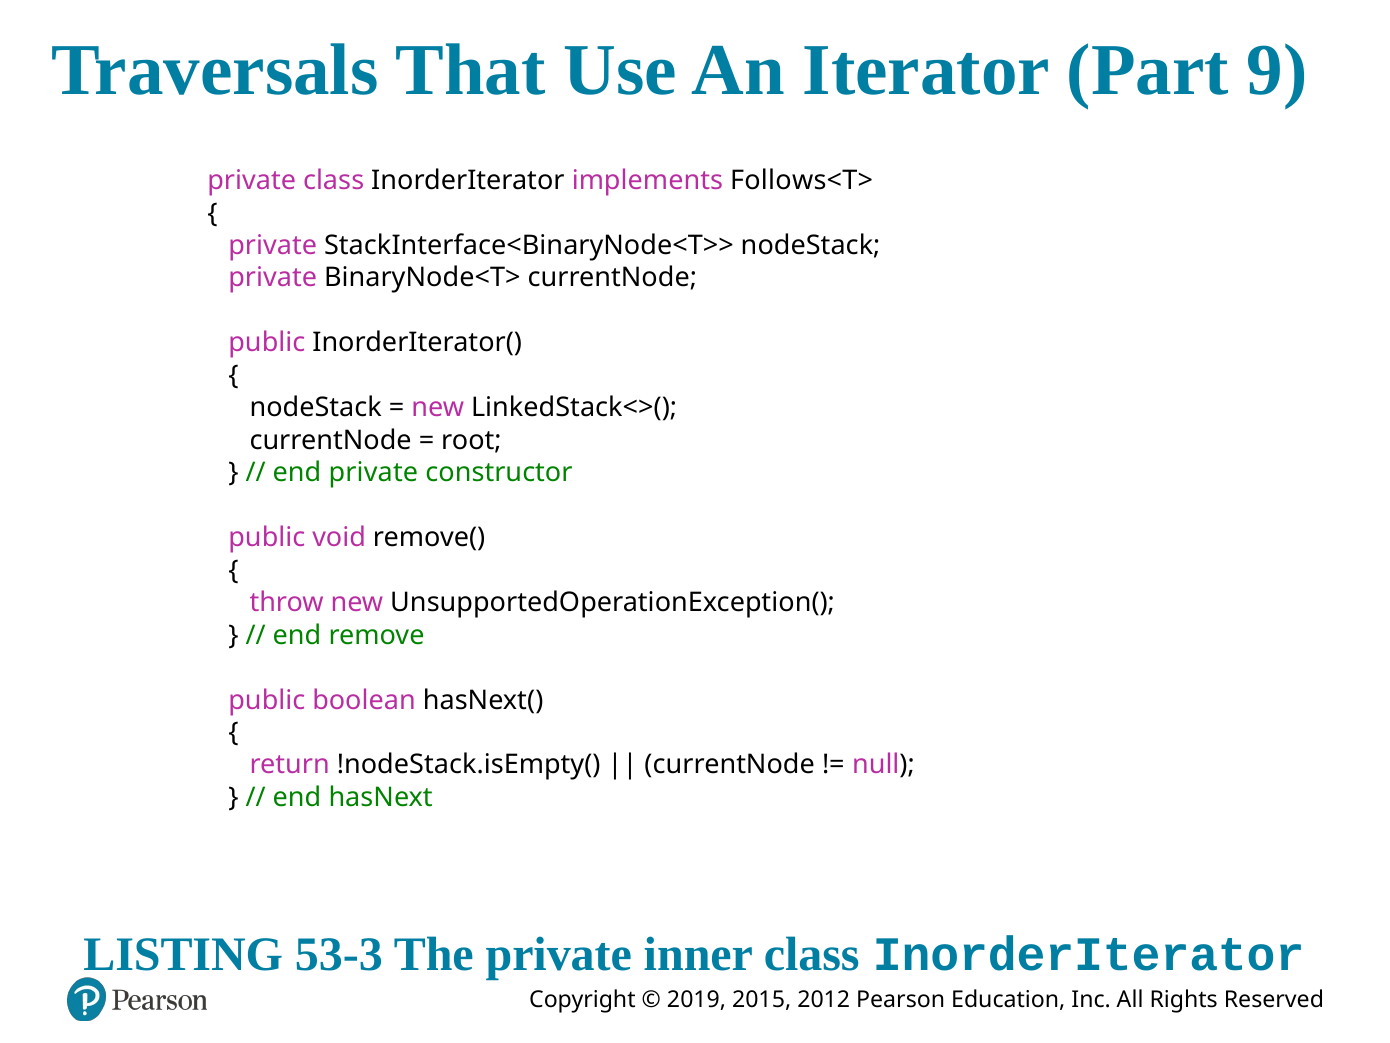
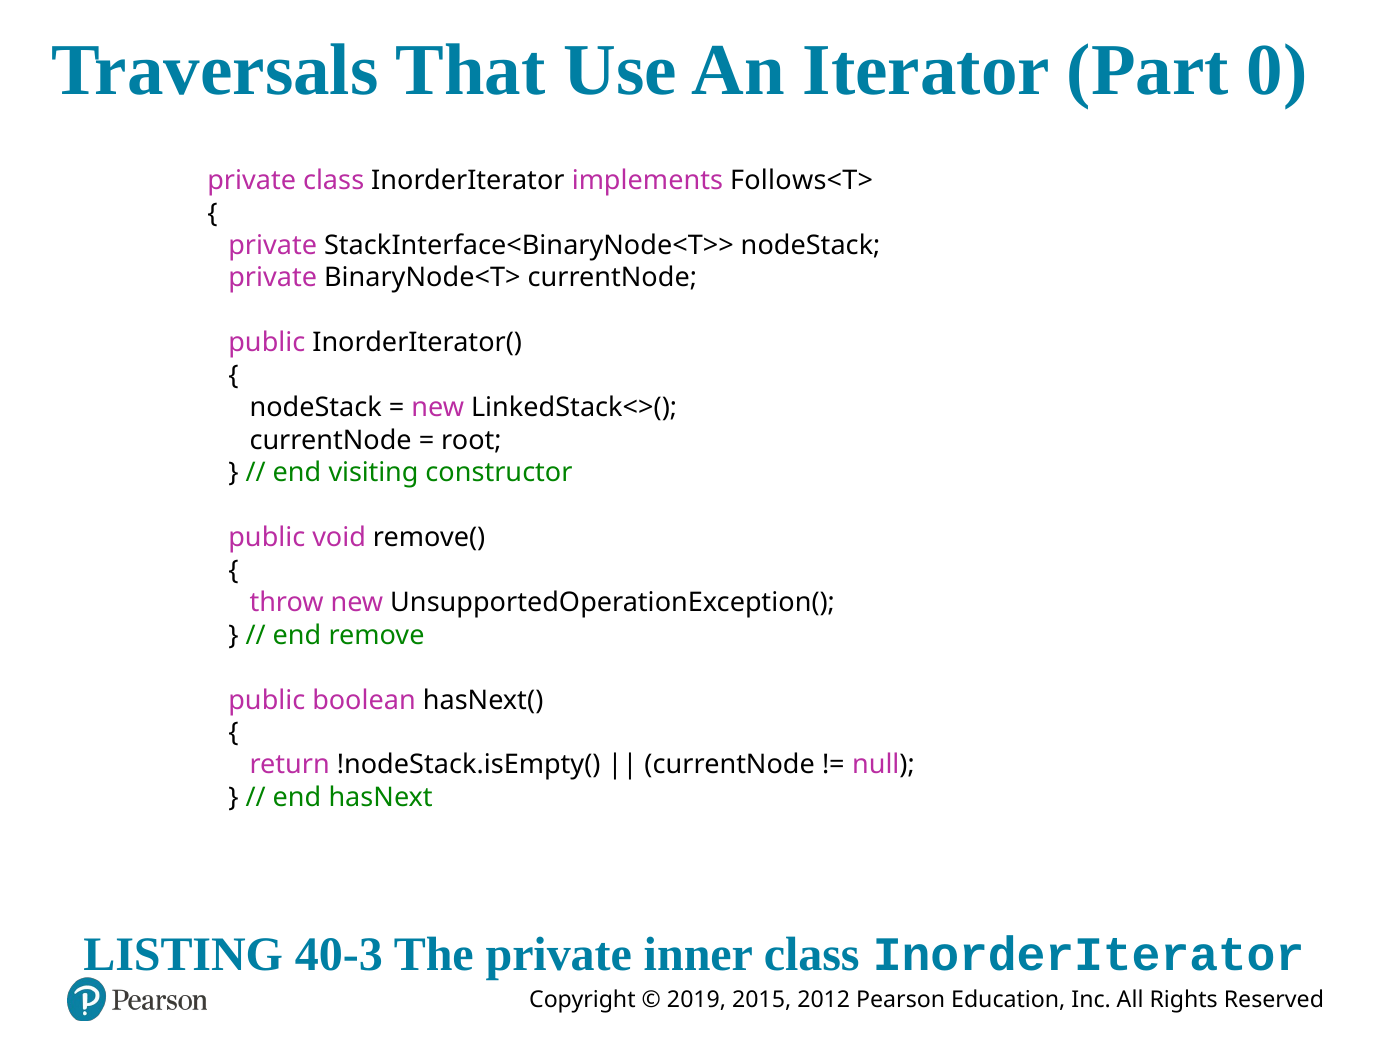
9: 9 -> 0
end private: private -> visiting
53-3: 53-3 -> 40-3
